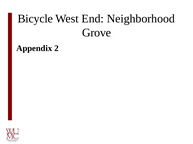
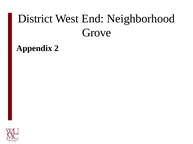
Bicycle: Bicycle -> District
